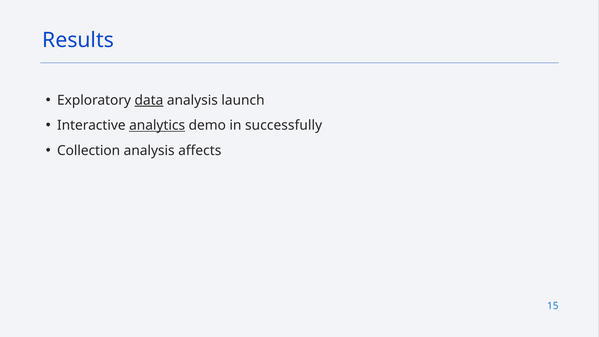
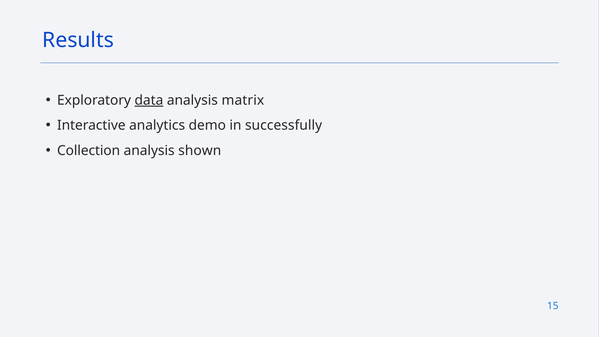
launch: launch -> matrix
analytics underline: present -> none
affects: affects -> shown
